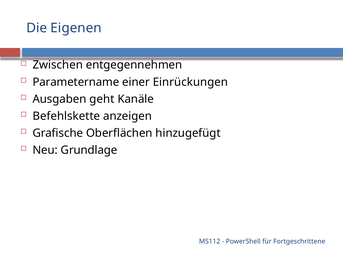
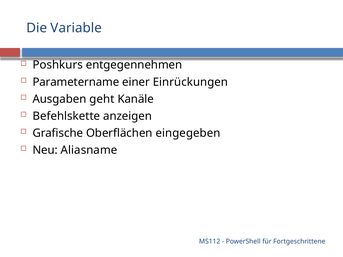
Eigenen: Eigenen -> Variable
Zwischen: Zwischen -> Poshkurs
hinzugefügt: hinzugefügt -> eingegeben
Grundlage: Grundlage -> Aliasname
